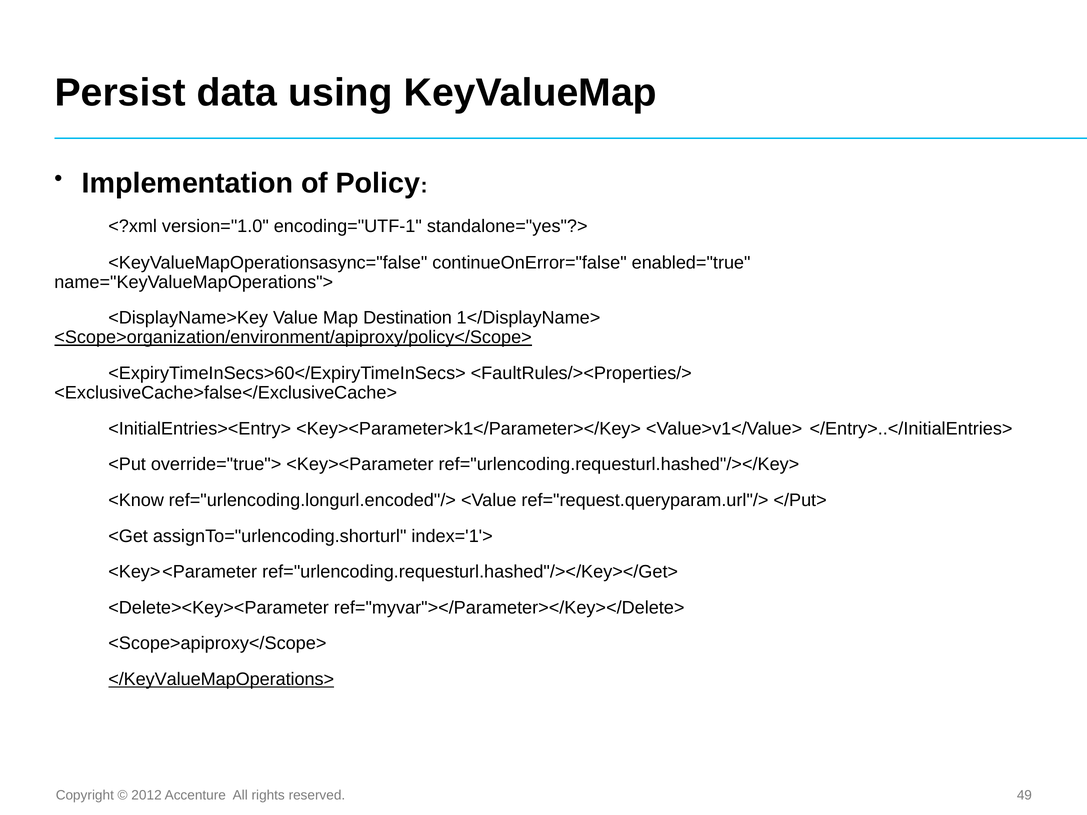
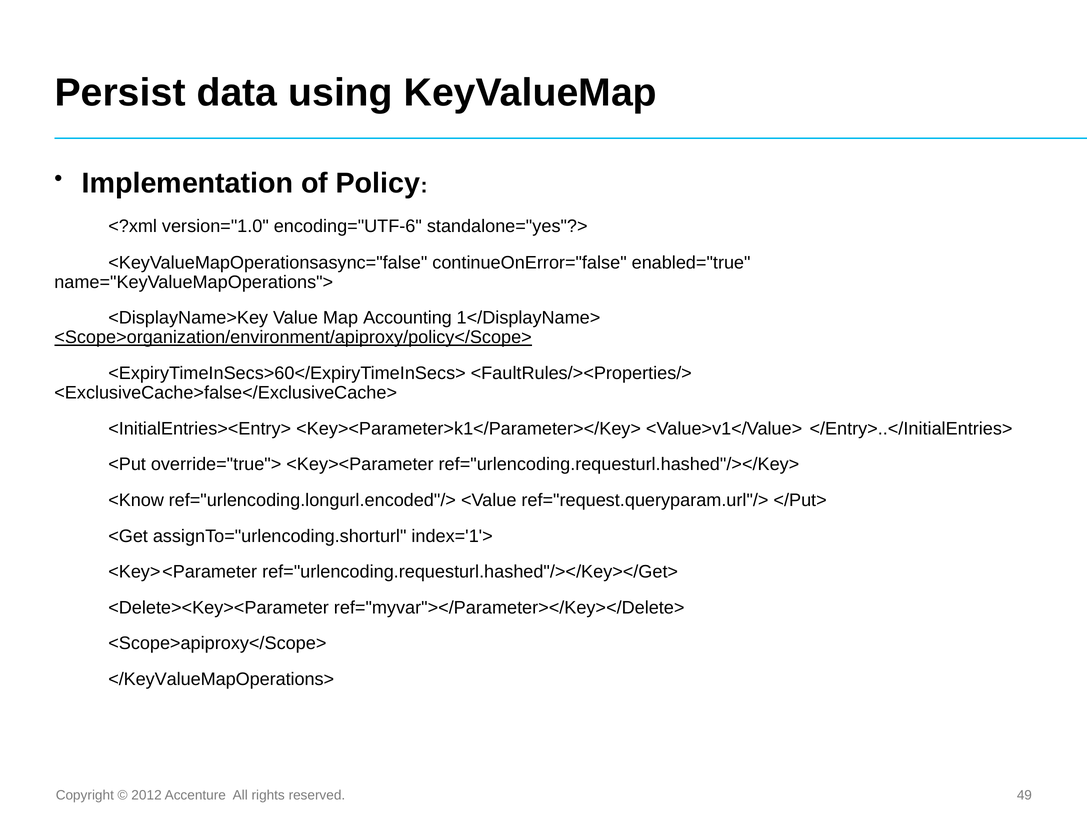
encoding="UTF-1: encoding="UTF-1 -> encoding="UTF-6
Destination: Destination -> Accounting
</KeyValueMapOperations> underline: present -> none
